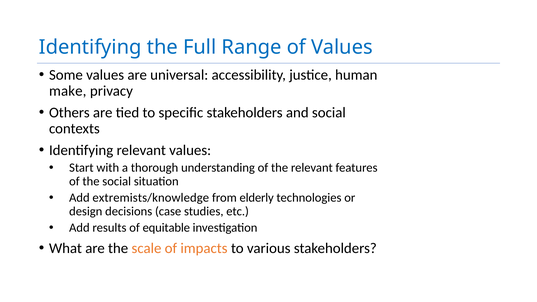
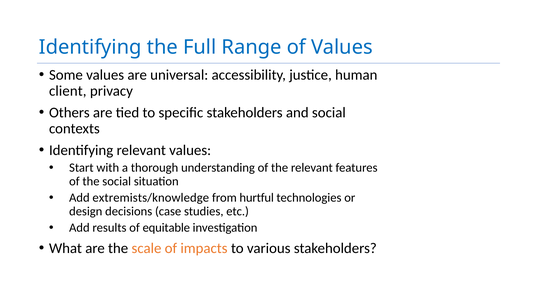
make: make -> client
elderly: elderly -> hurtful
